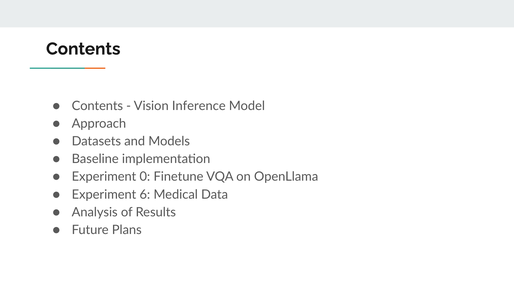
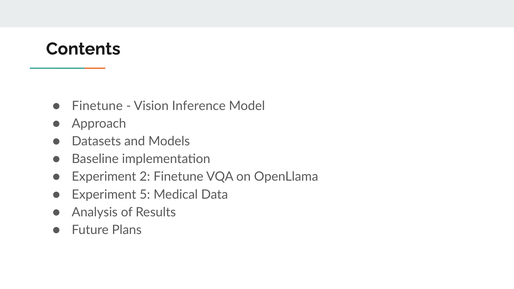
Contents at (97, 106): Contents -> Finetune
0: 0 -> 2
6: 6 -> 5
